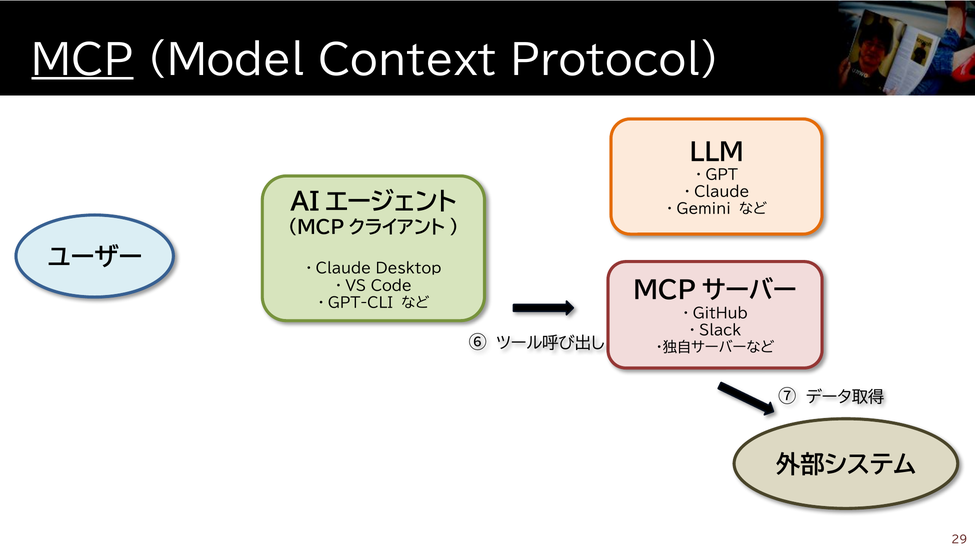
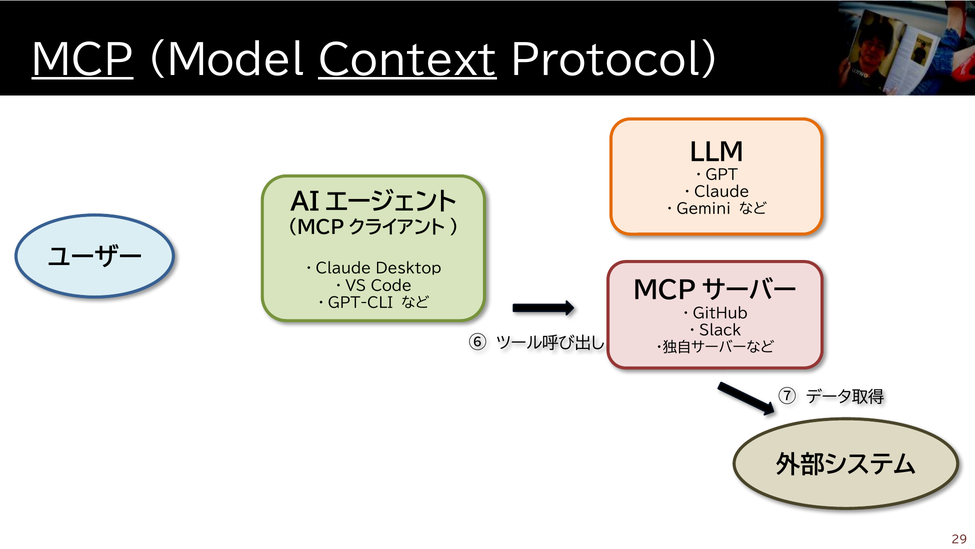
Context underline: none -> present
